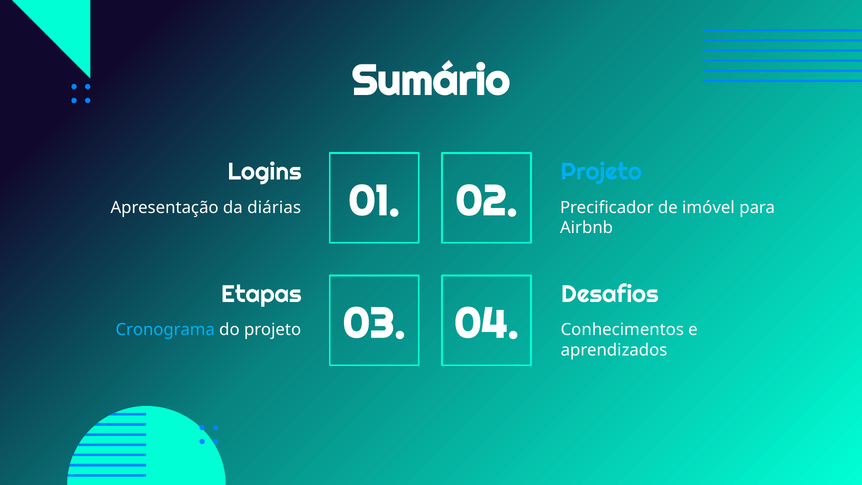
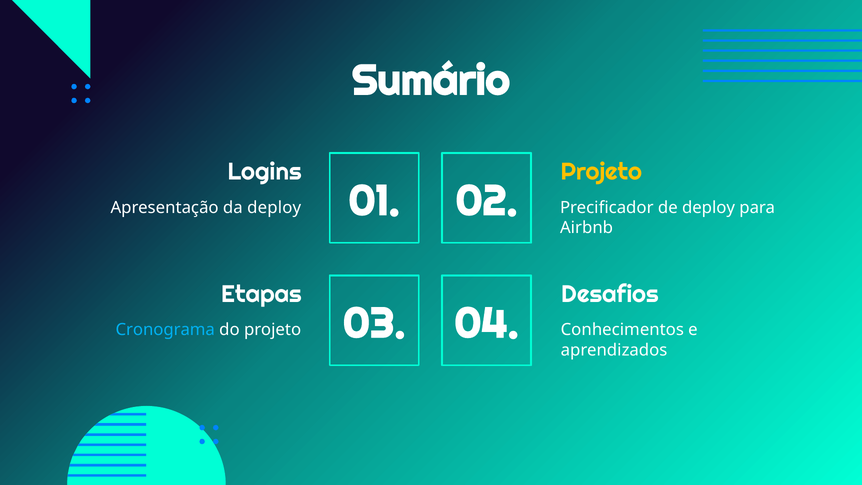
Projeto at (601, 172) colour: light blue -> yellow
da diárias: diárias -> deploy
de imóvel: imóvel -> deploy
